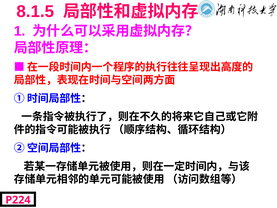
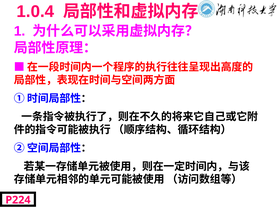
8.1.5: 8.1.5 -> 1.0.4
